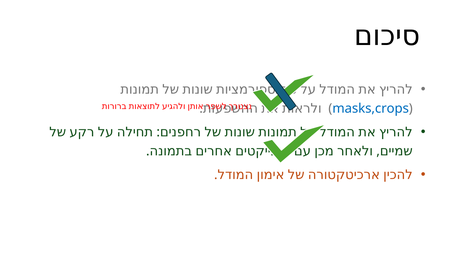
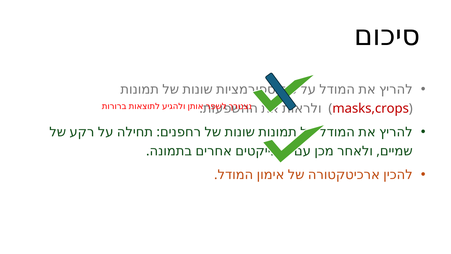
masks,crops colour: blue -> red
